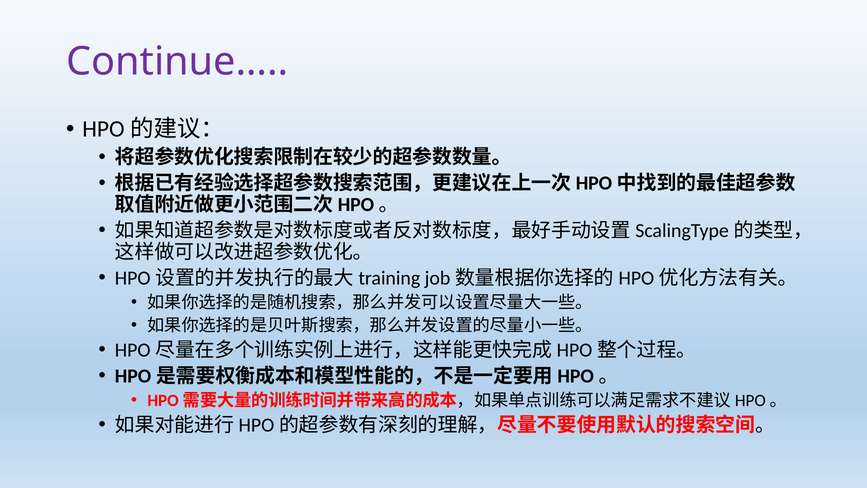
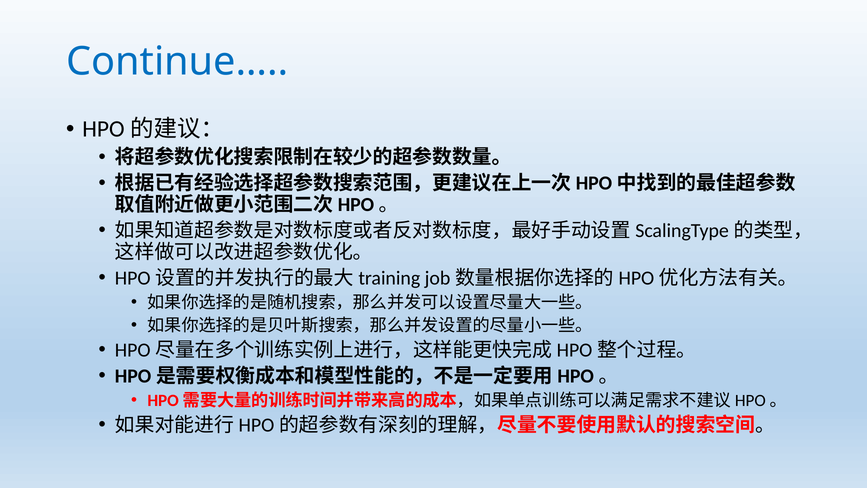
Continue… colour: purple -> blue
